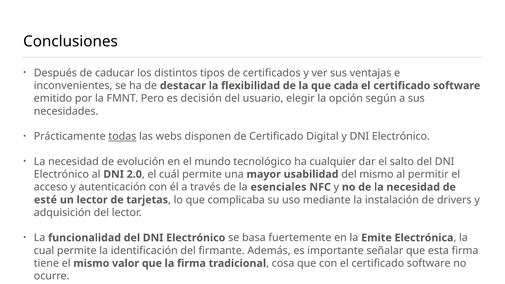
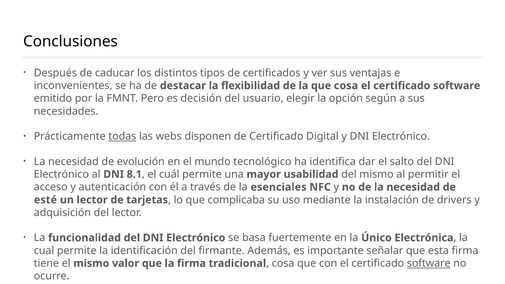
que cada: cada -> cosa
cualquier: cualquier -> identifica
2.0: 2.0 -> 8.1
Emite: Emite -> Único
software at (429, 263) underline: none -> present
